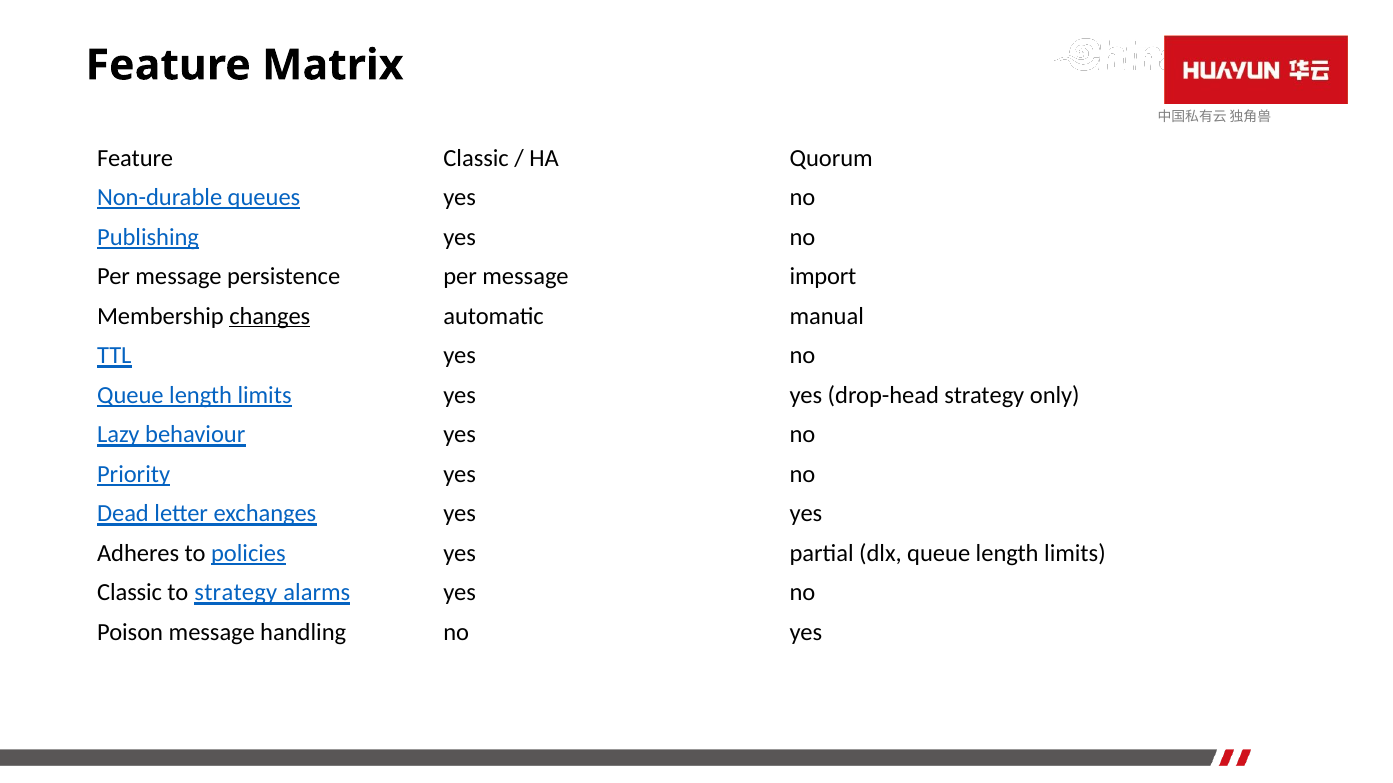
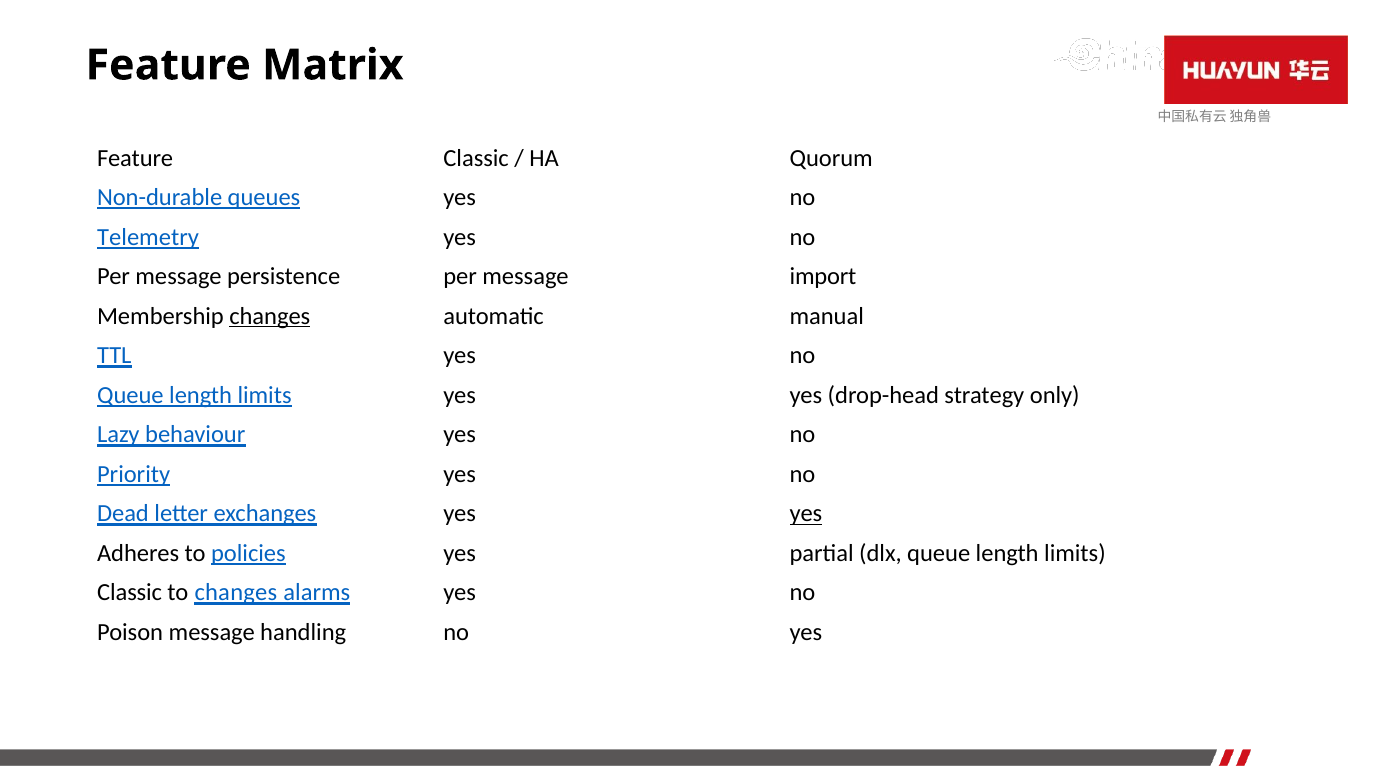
Publishing: Publishing -> Telemetry
yes at (806, 514) underline: none -> present
to strategy: strategy -> changes
